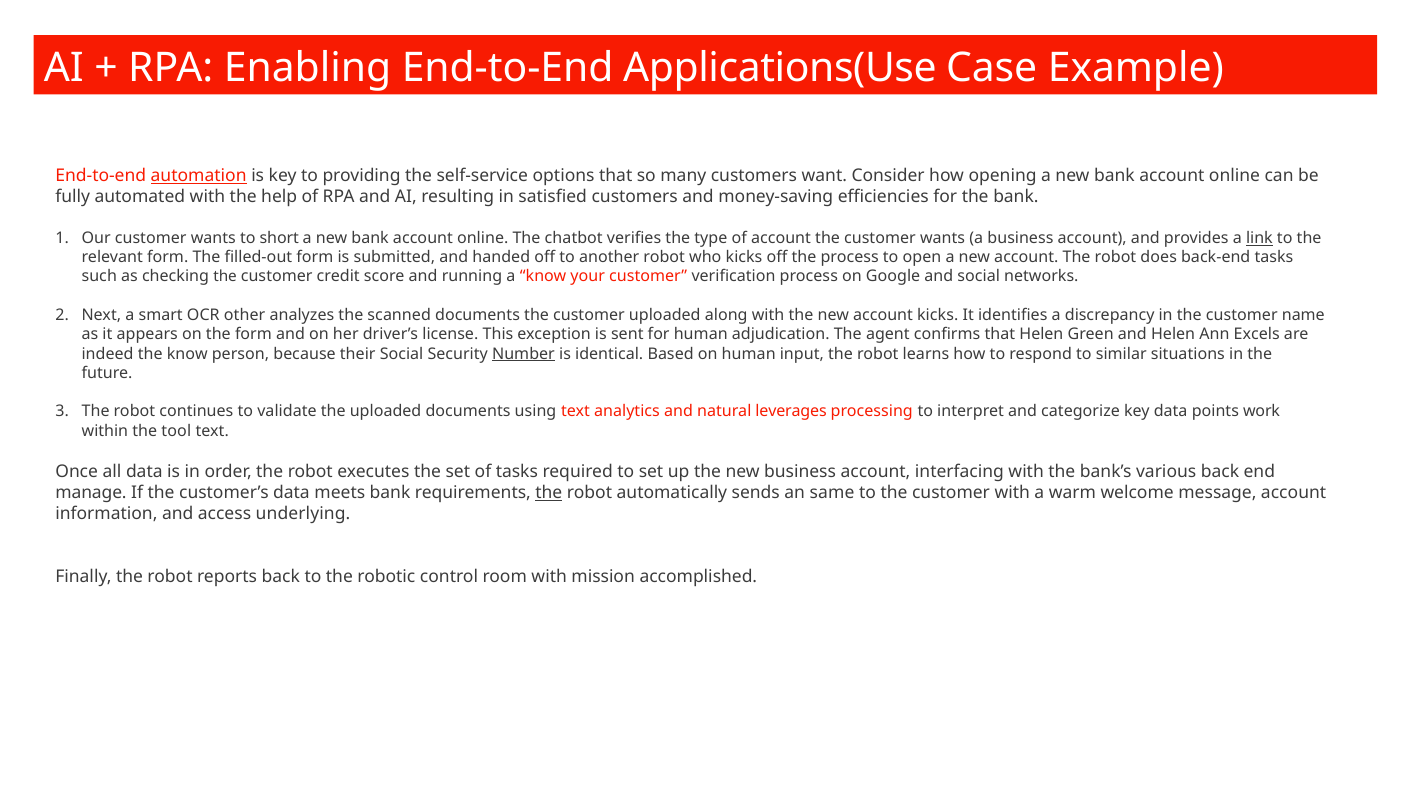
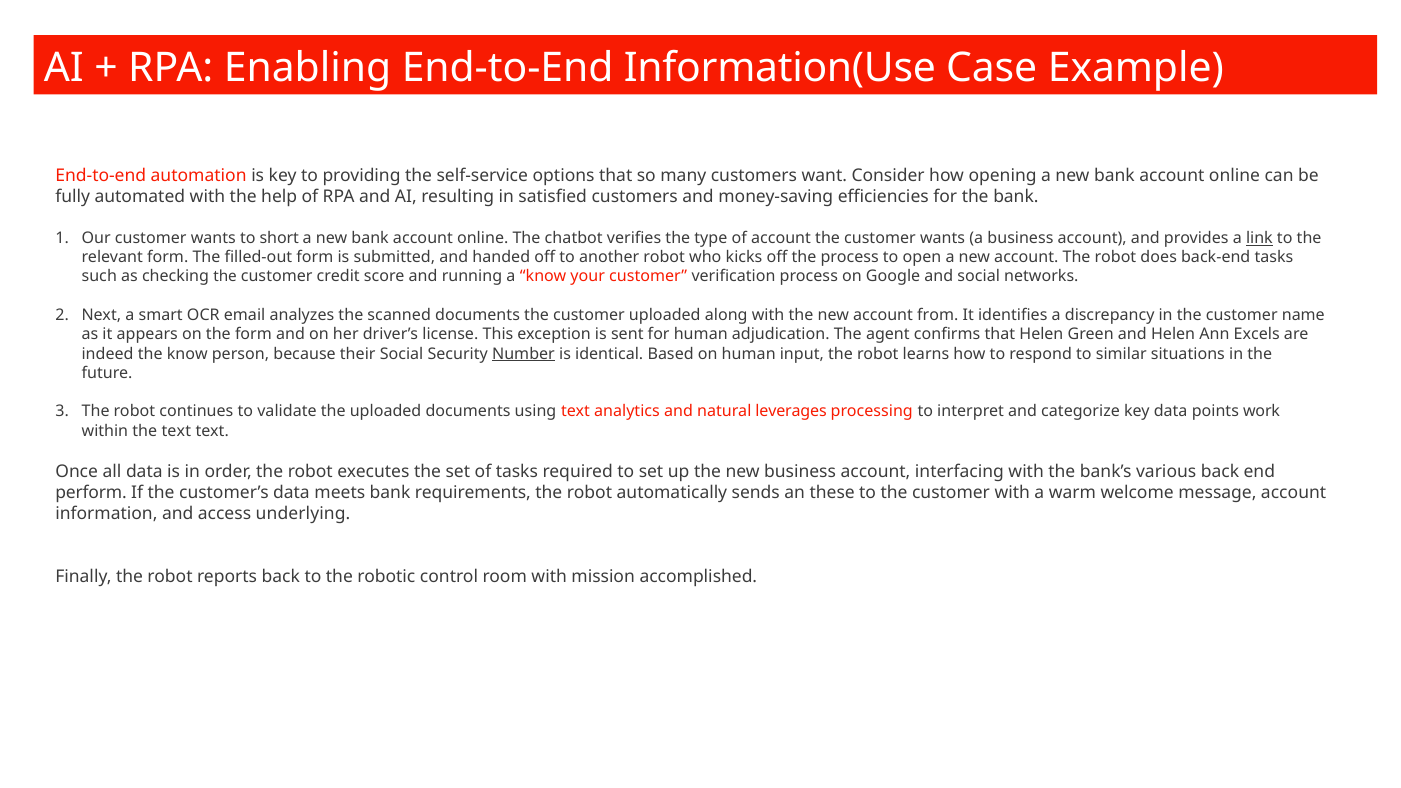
Applications(Use: Applications(Use -> Information(Use
automation underline: present -> none
other: other -> email
account kicks: kicks -> from
the tool: tool -> text
manage: manage -> perform
the at (549, 493) underline: present -> none
same: same -> these
